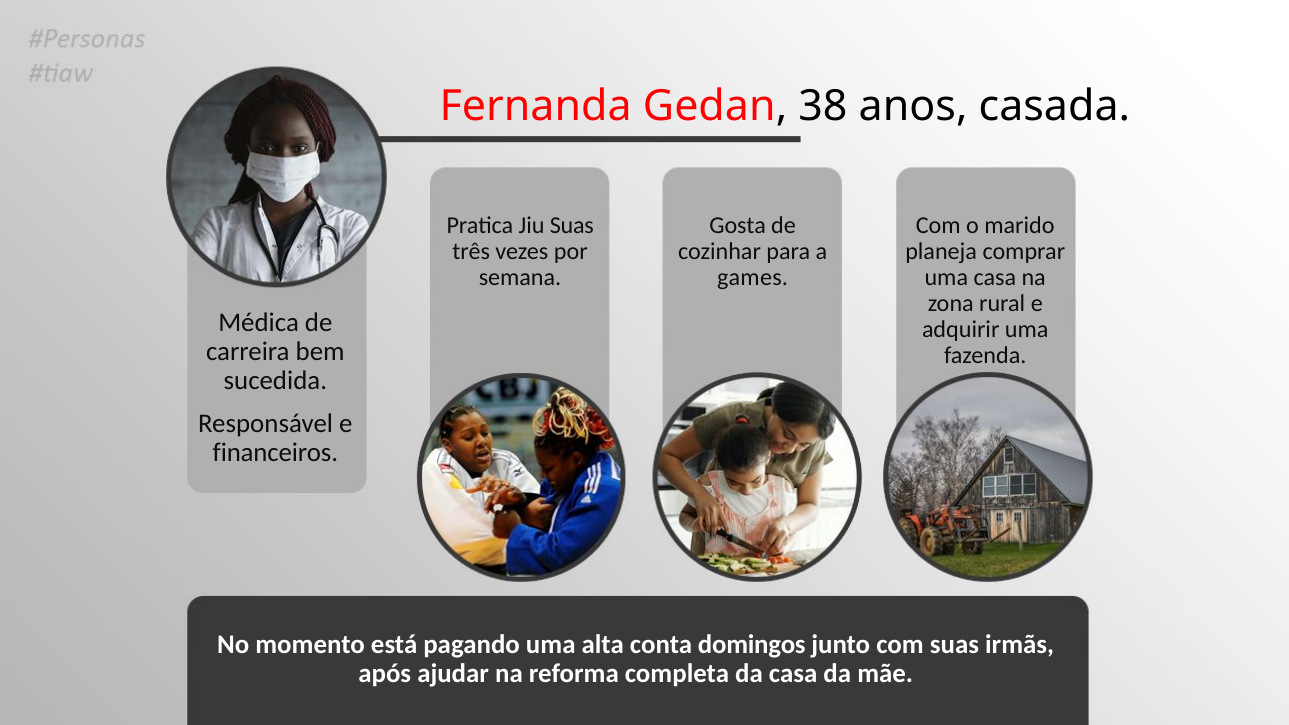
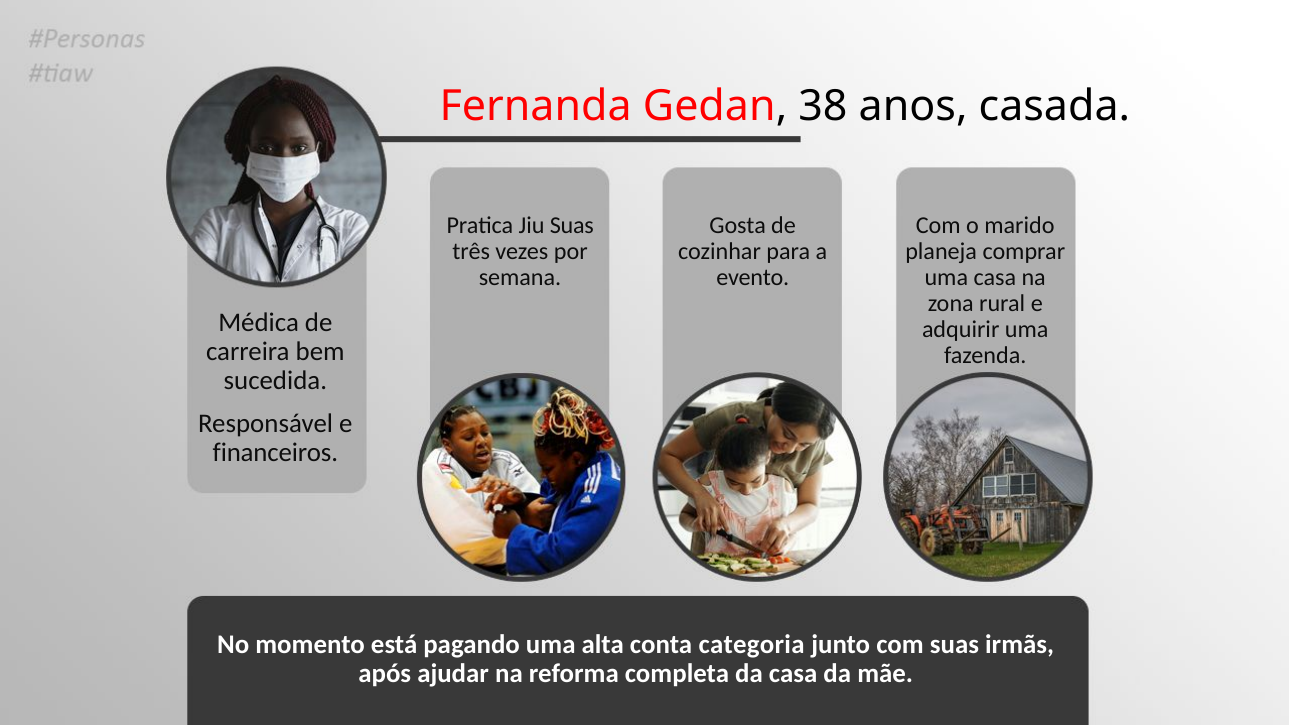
games: games -> evento
domingos: domingos -> categoria
